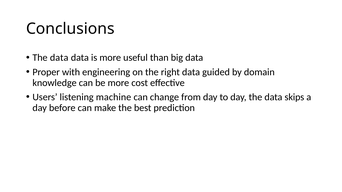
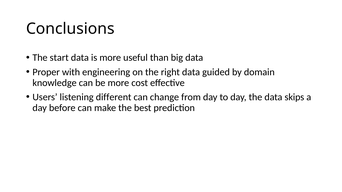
data at (59, 58): data -> start
machine: machine -> different
